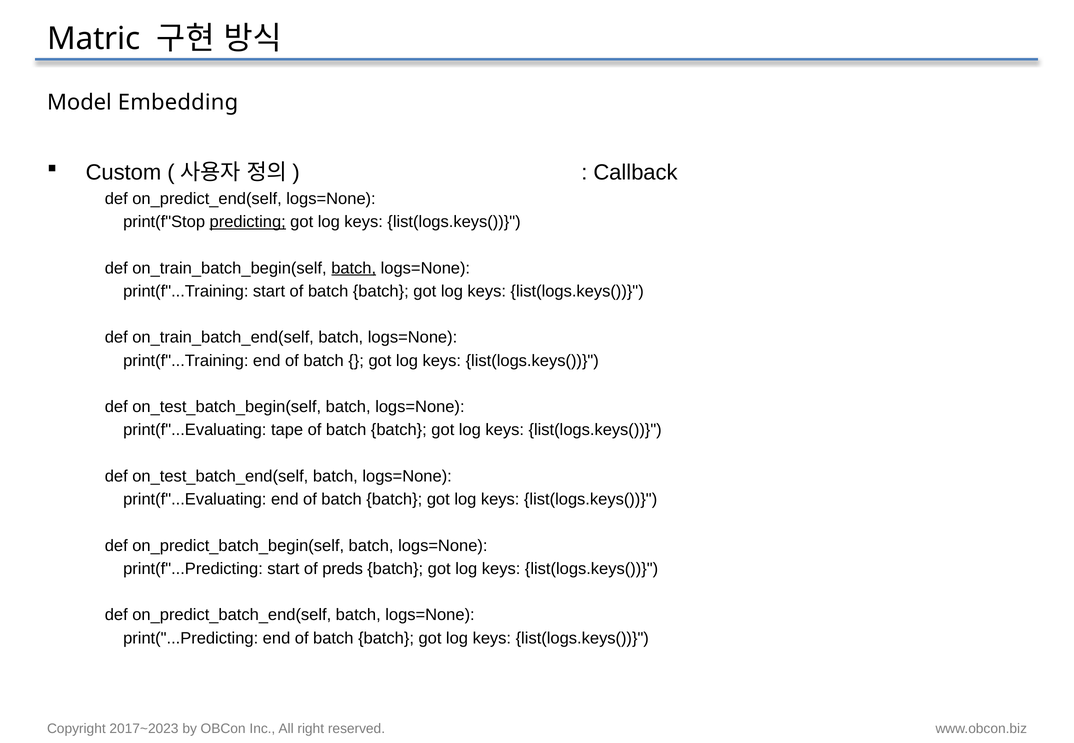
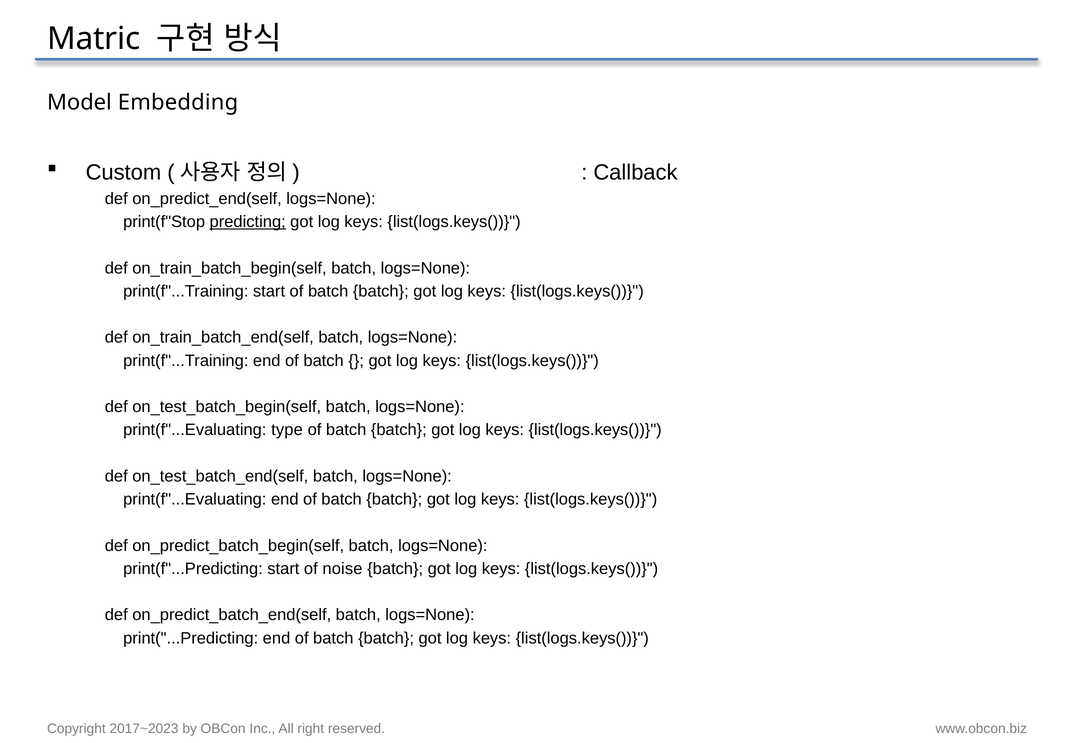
batch at (354, 268) underline: present -> none
tape: tape -> type
preds: preds -> noise
